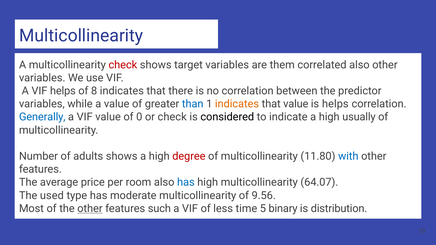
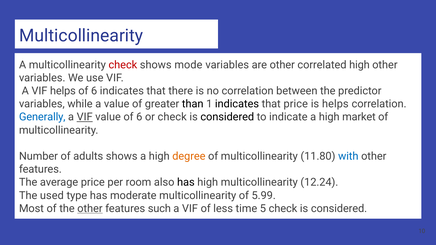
target: target -> mode
are them: them -> other
correlated also: also -> high
8 at (94, 91): 8 -> 6
than colour: blue -> black
indicates at (237, 104) colour: orange -> black
that value: value -> price
VIF at (85, 117) underline: none -> present
value of 0: 0 -> 6
usually: usually -> market
degree colour: red -> orange
has at (186, 183) colour: blue -> black
64.07: 64.07 -> 12.24
9.56: 9.56 -> 5.99
5 binary: binary -> check
distribution at (339, 209): distribution -> considered
